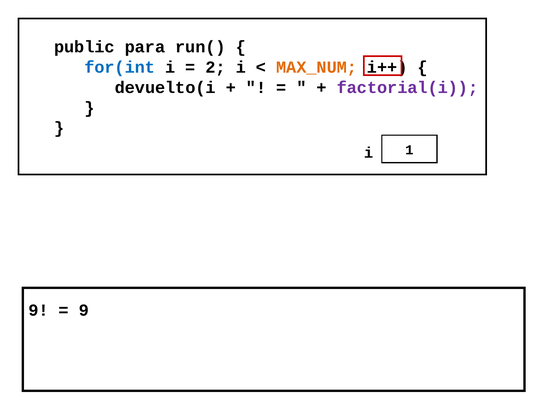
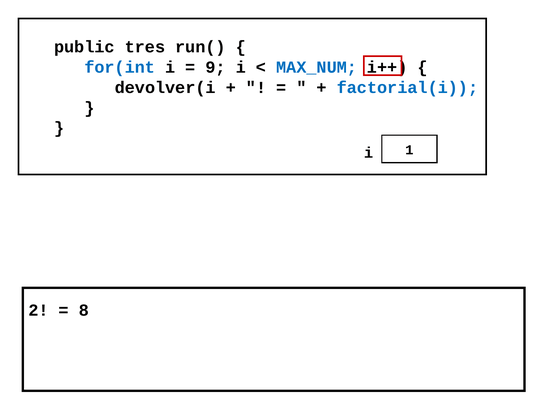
para: para -> tres
2: 2 -> 9
MAX_NUM colour: orange -> blue
devuelto(i: devuelto(i -> devolver(i
factorial(i colour: purple -> blue
9 at (38, 310): 9 -> 2
9 at (84, 310): 9 -> 8
